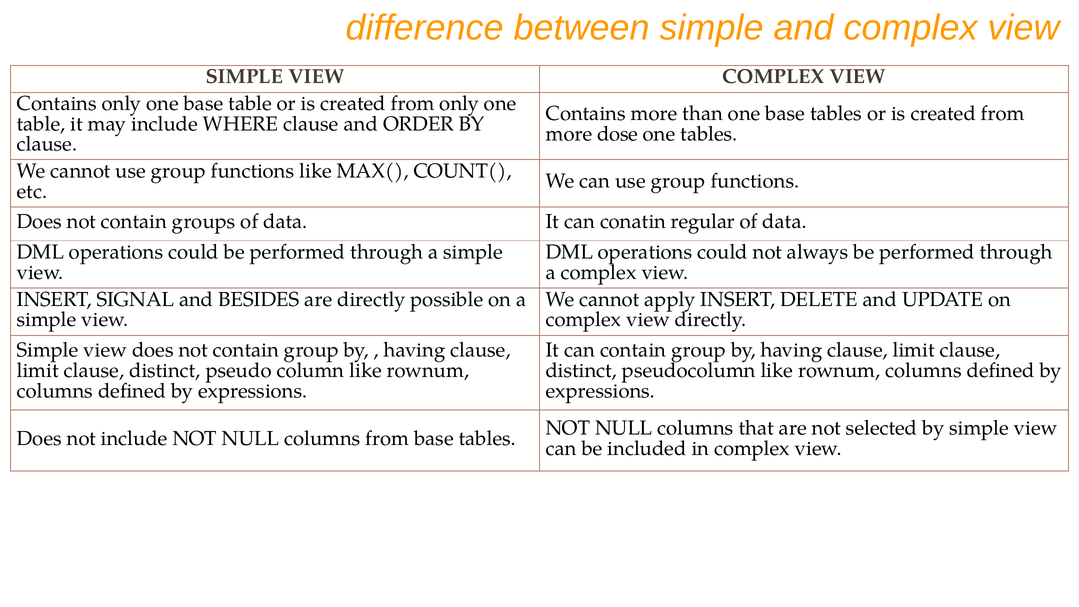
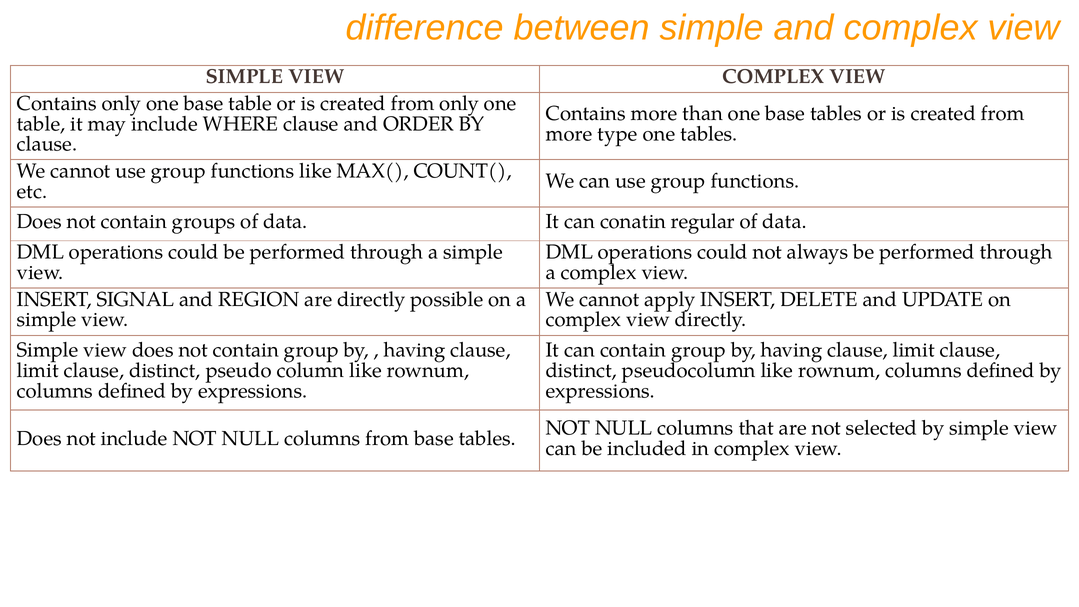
dose: dose -> type
BESIDES: BESIDES -> REGION
